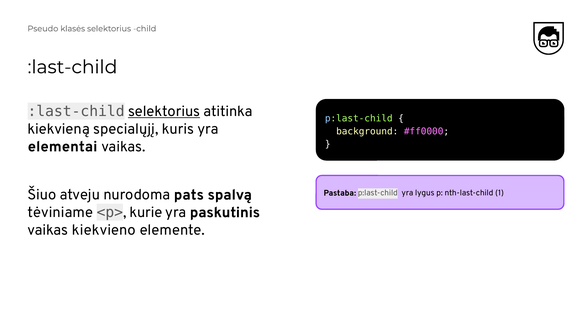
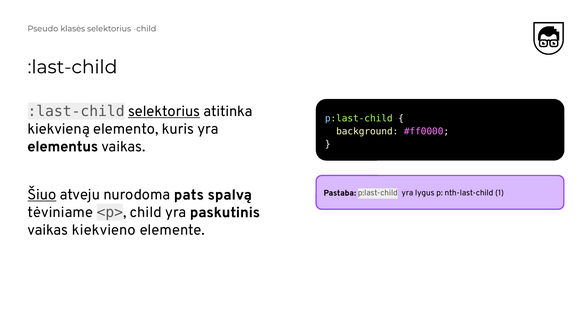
specialųjį: specialųjį -> elemento
elementai: elementai -> elementus
Šiuo underline: none -> present
kurie at (146, 212): kurie -> child
